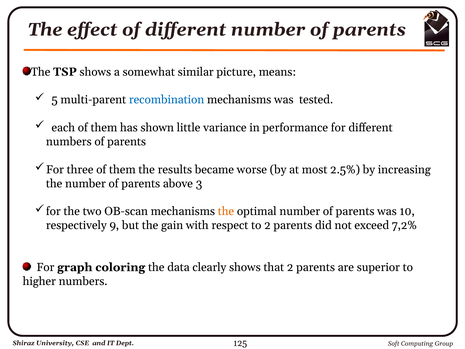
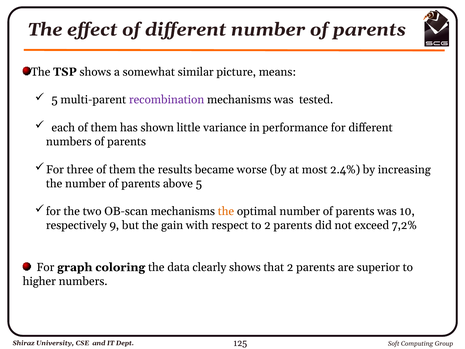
recombination colour: blue -> purple
2.5%: 2.5% -> 2.4%
above 3: 3 -> 5
